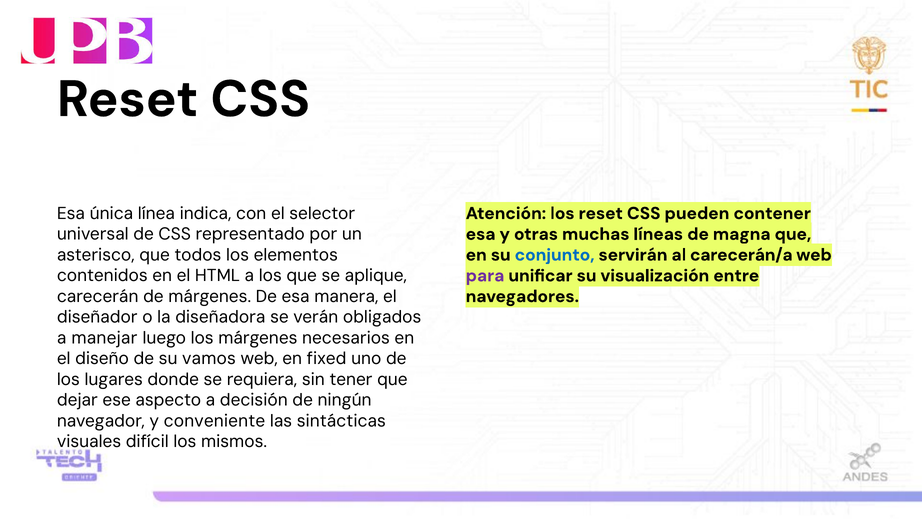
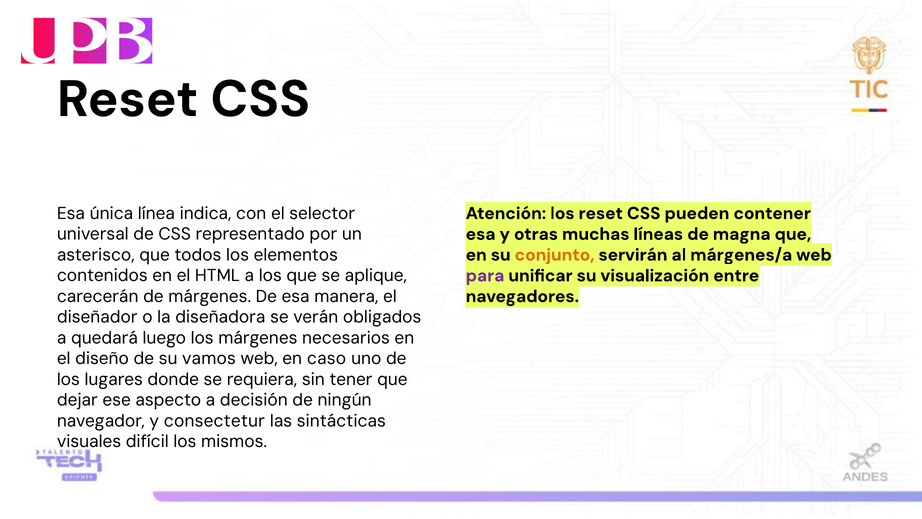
conjunto colour: blue -> orange
carecerán/a: carecerán/a -> márgenes/a
manejar: manejar -> quedará
fixed: fixed -> caso
conveniente: conveniente -> consectetur
